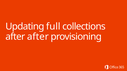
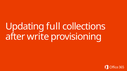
after after: after -> write
